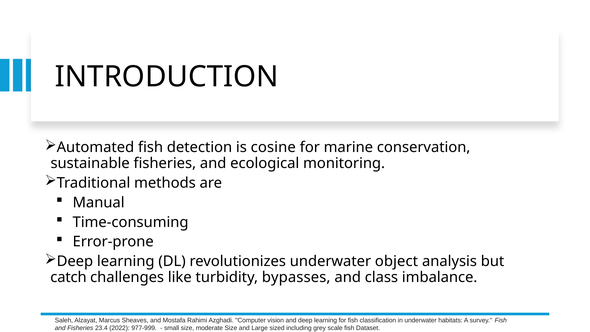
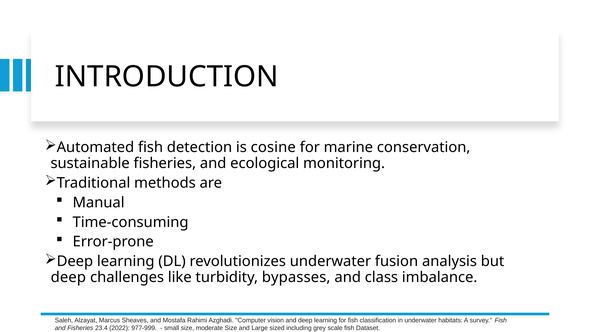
object: object -> fusion
catch at (68, 277): catch -> deep
